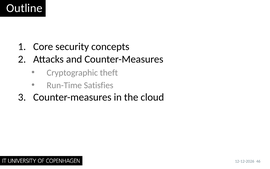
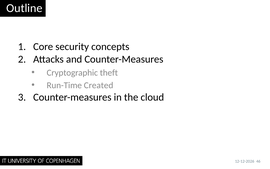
Satisfies: Satisfies -> Created
